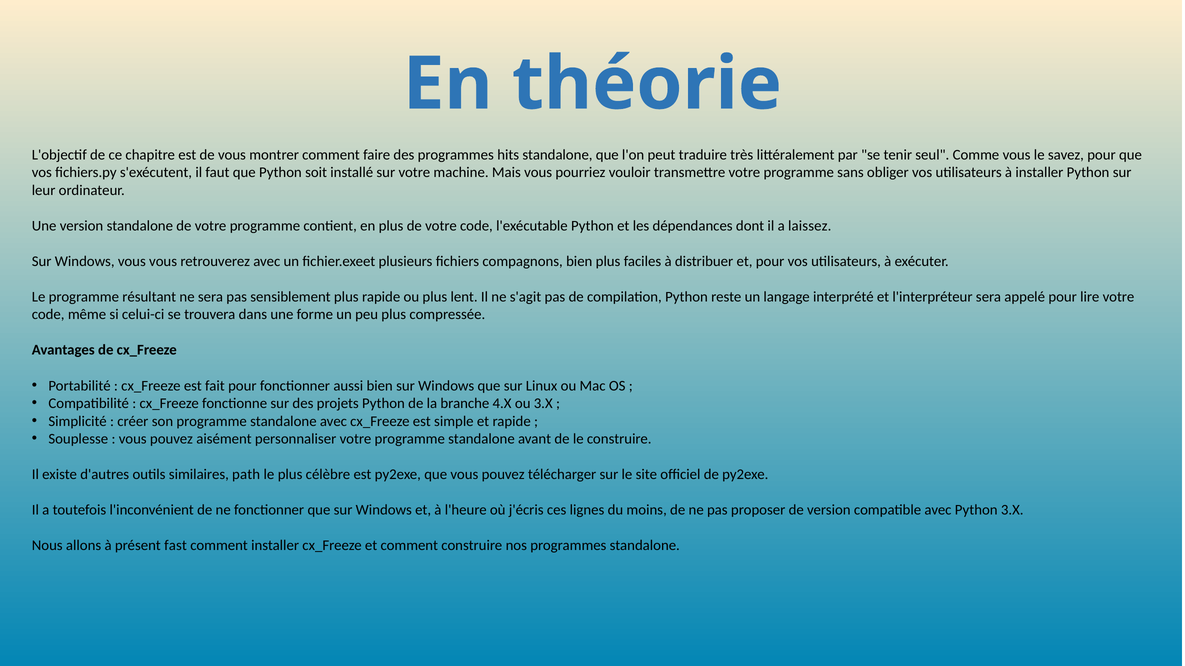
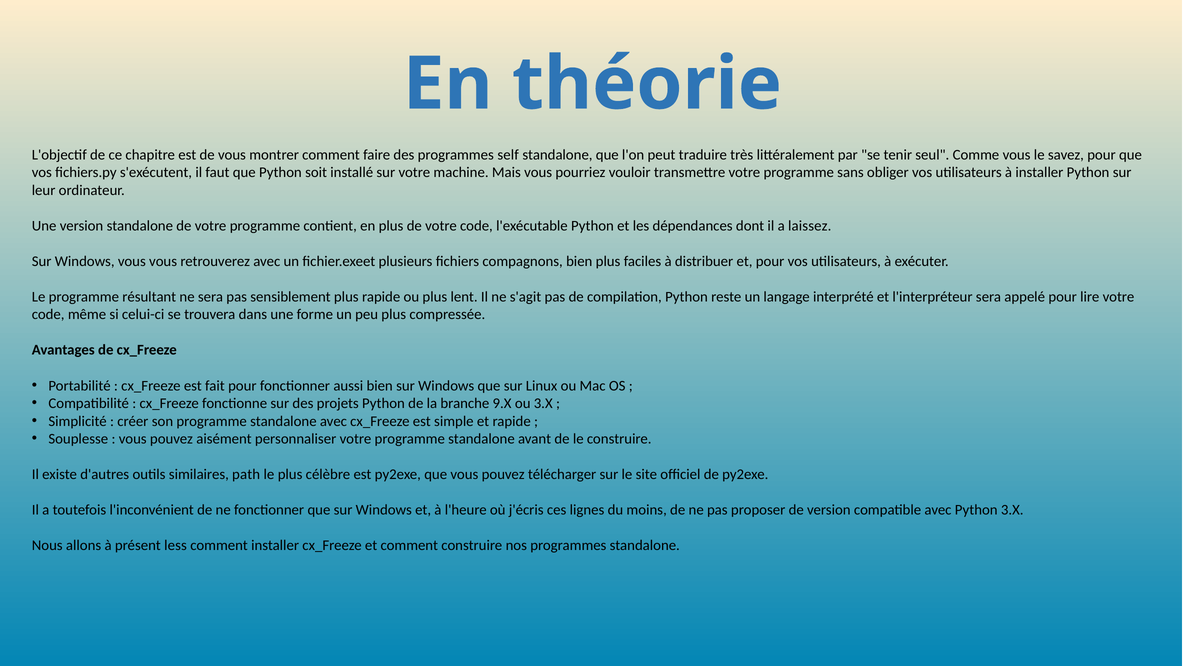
hits: hits -> self
4.X: 4.X -> 9.X
fast: fast -> less
